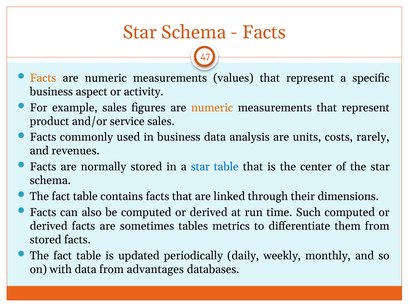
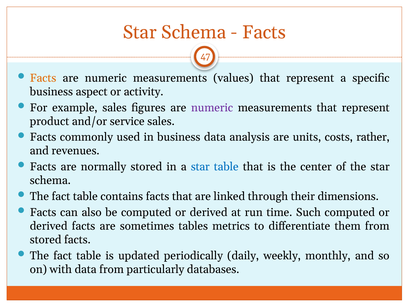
numeric at (212, 108) colour: orange -> purple
rarely: rarely -> rather
advantages: advantages -> particularly
